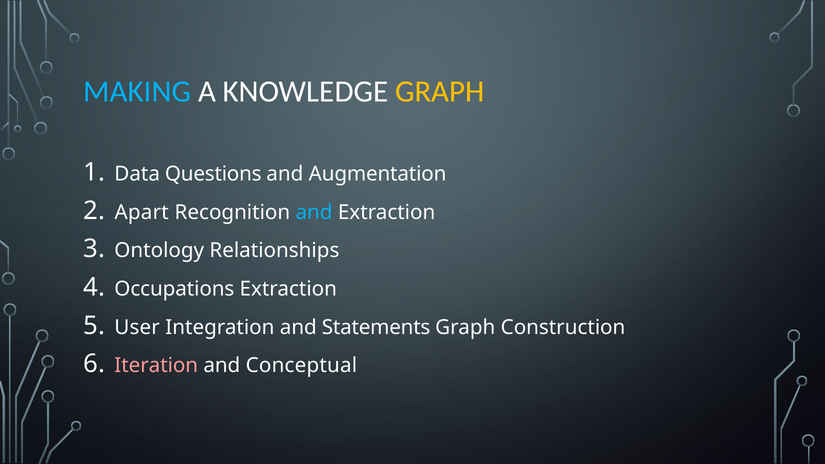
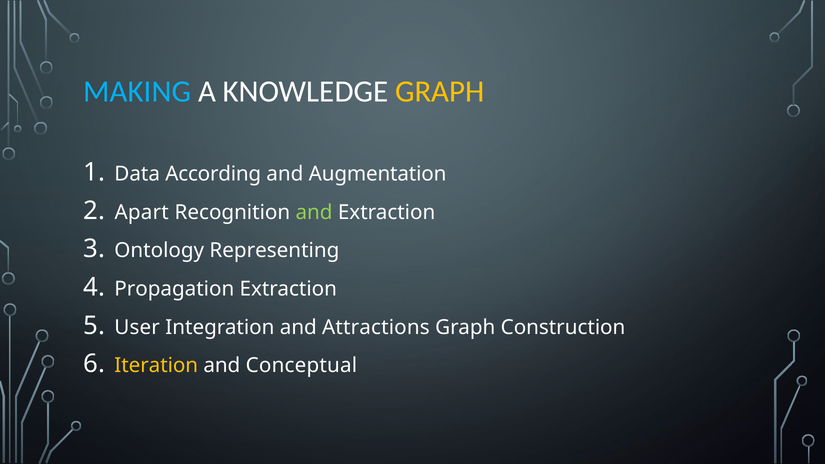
Questions: Questions -> According
and at (314, 212) colour: light blue -> light green
Relationships: Relationships -> Representing
Occupations: Occupations -> Propagation
Statements: Statements -> Attractions
Iteration colour: pink -> yellow
